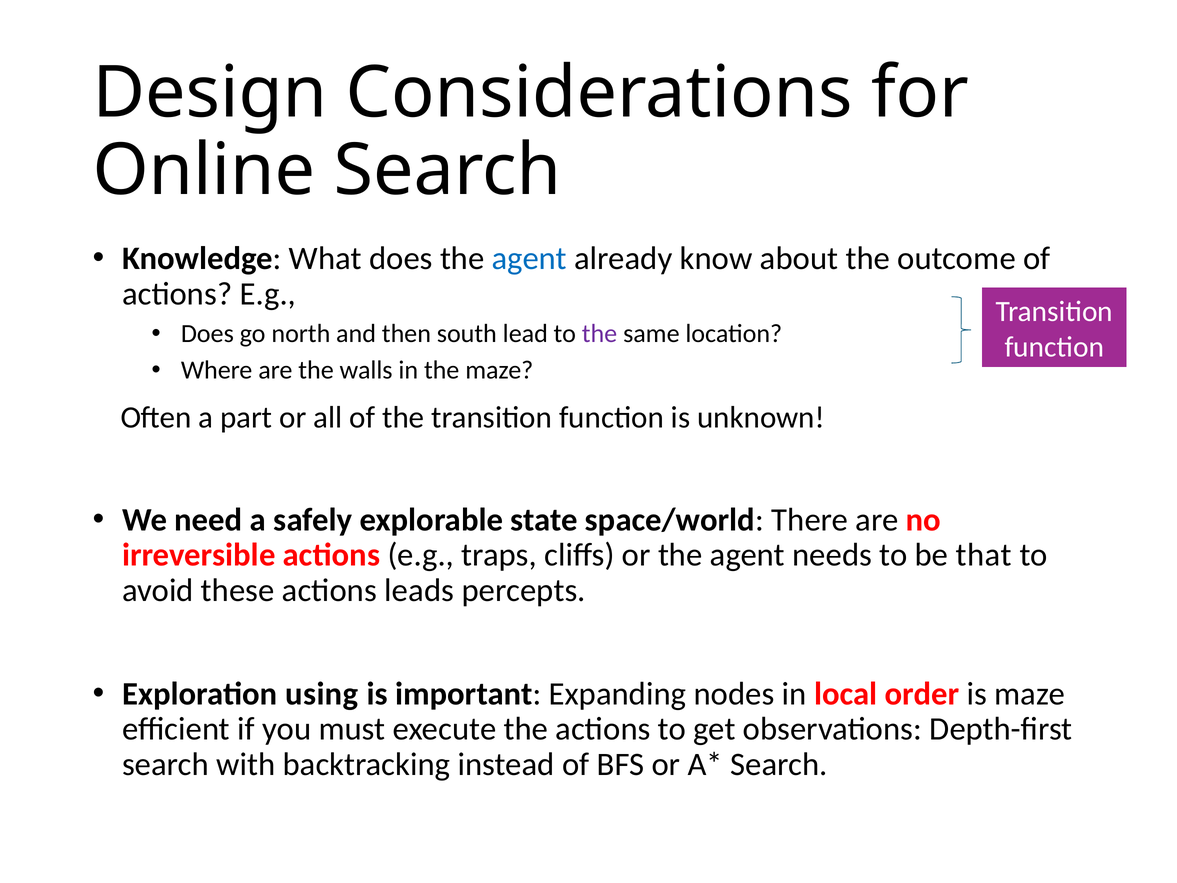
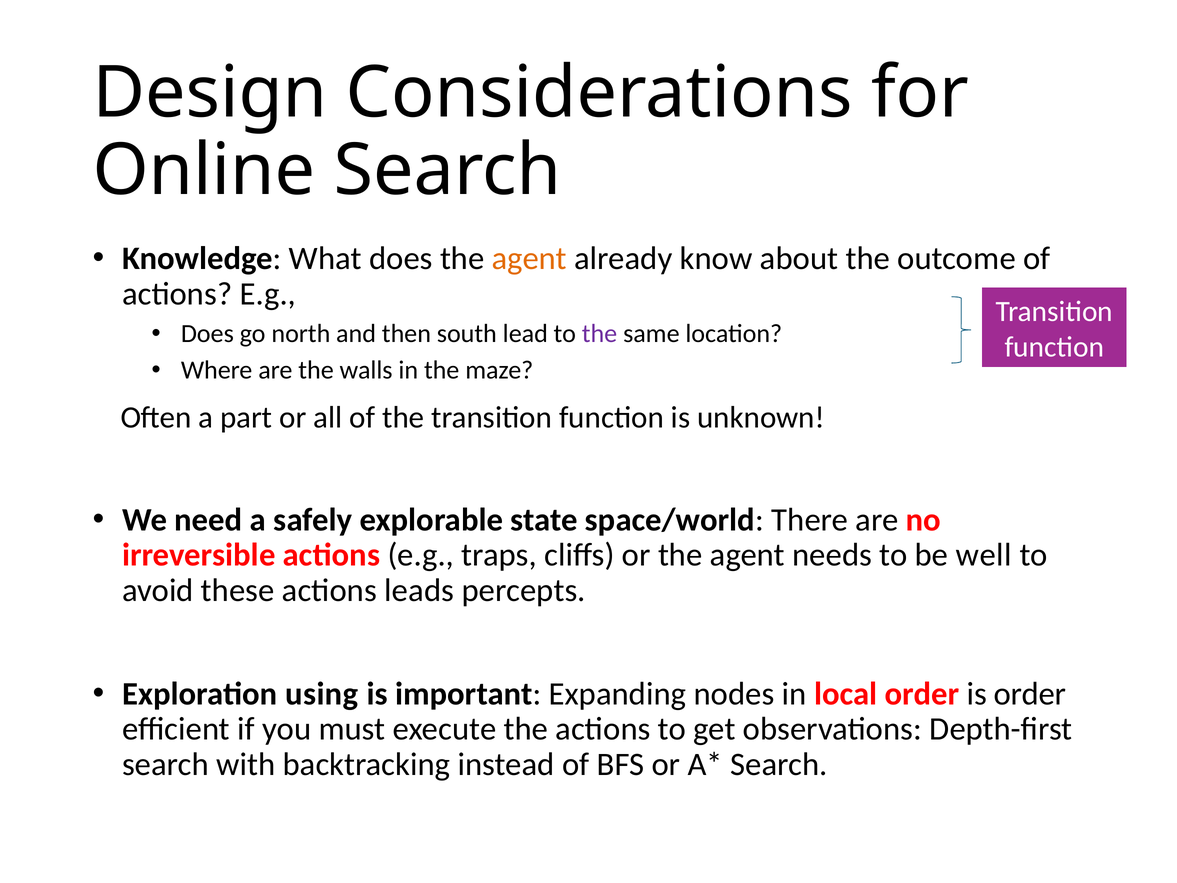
agent at (529, 258) colour: blue -> orange
that: that -> well
is maze: maze -> order
